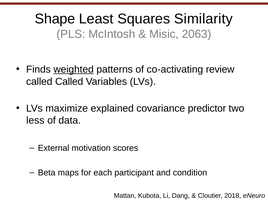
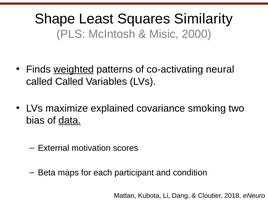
2063: 2063 -> 2000
review: review -> neural
predictor: predictor -> smoking
less: less -> bias
data underline: none -> present
